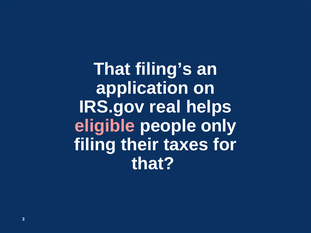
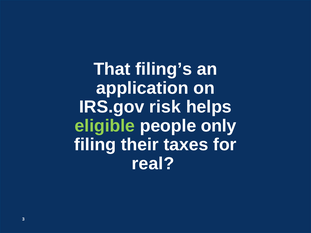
real: real -> risk
eligible colour: pink -> light green
that at (153, 164): that -> real
